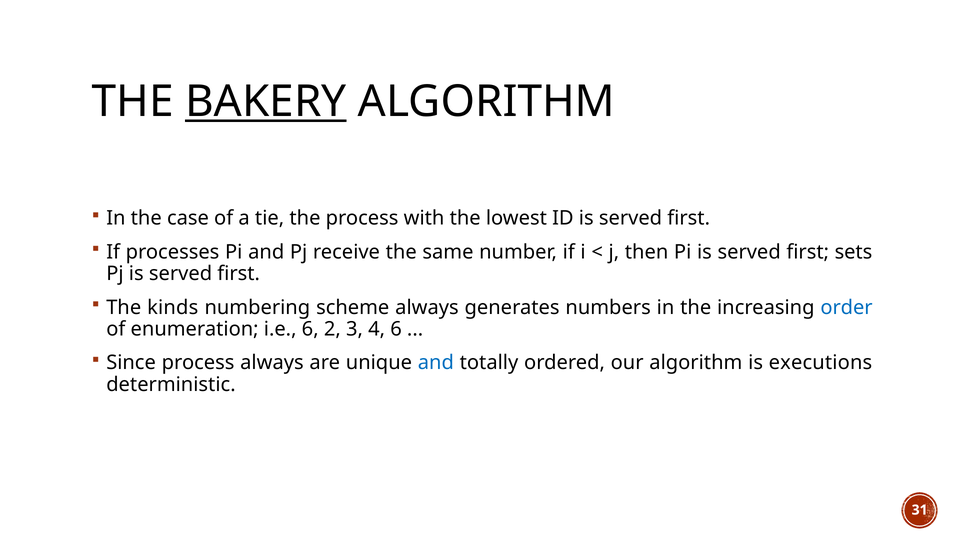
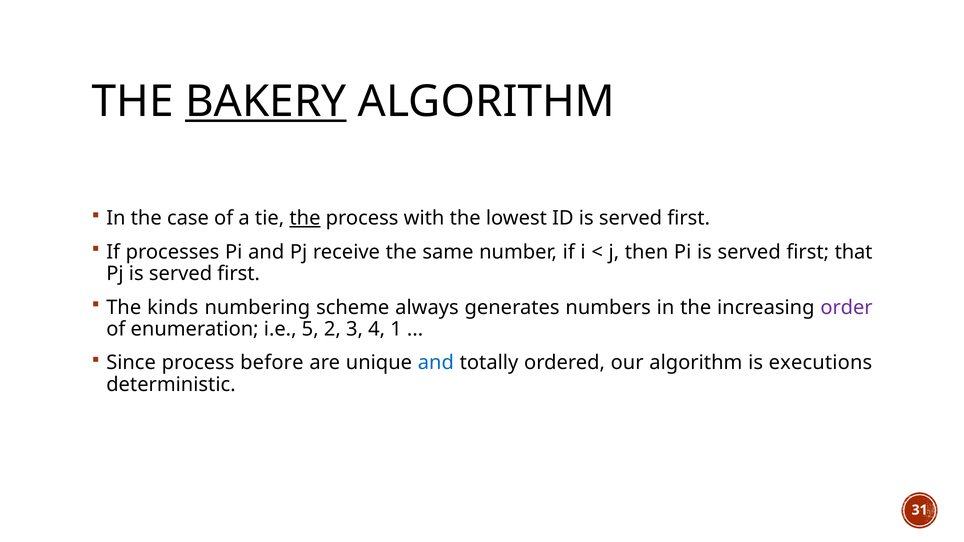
the at (305, 218) underline: none -> present
sets: sets -> that
order colour: blue -> purple
i.e 6: 6 -> 5
4 6: 6 -> 1
process always: always -> before
